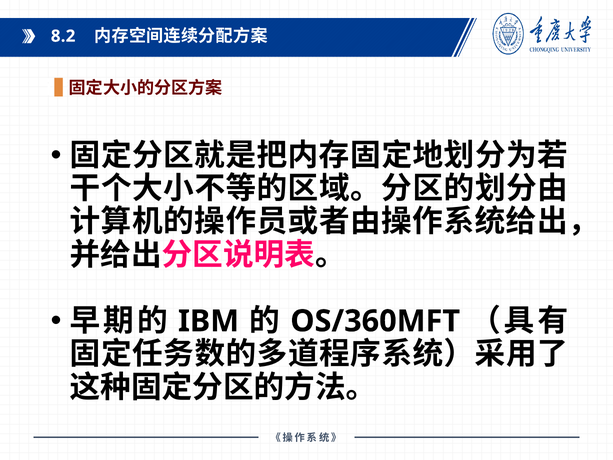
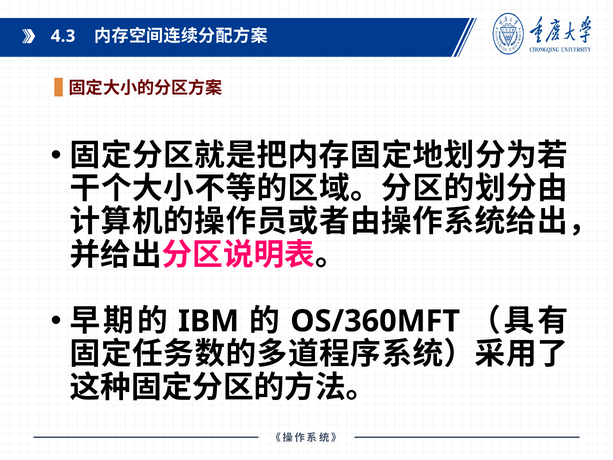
8.2: 8.2 -> 4.3
